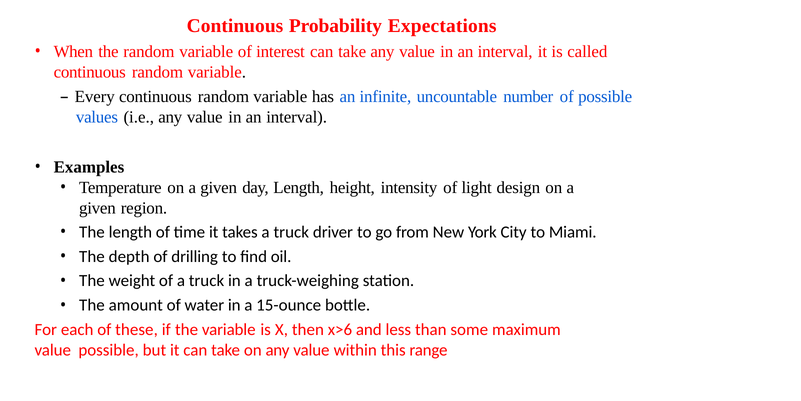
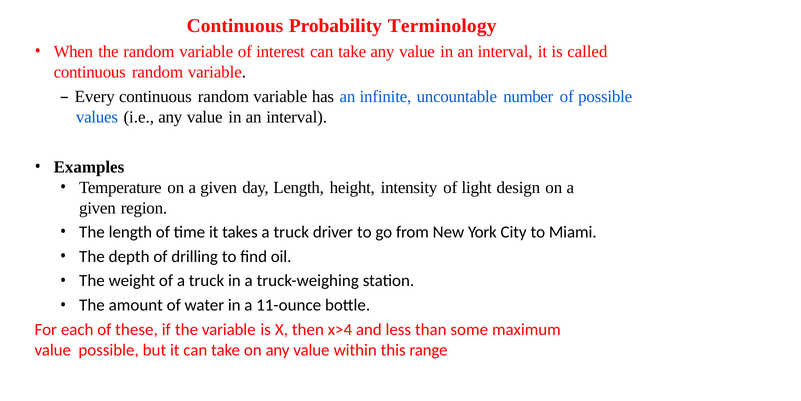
Expectations: Expectations -> Terminology
15-ounce: 15-ounce -> 11-ounce
x>6: x>6 -> x>4
